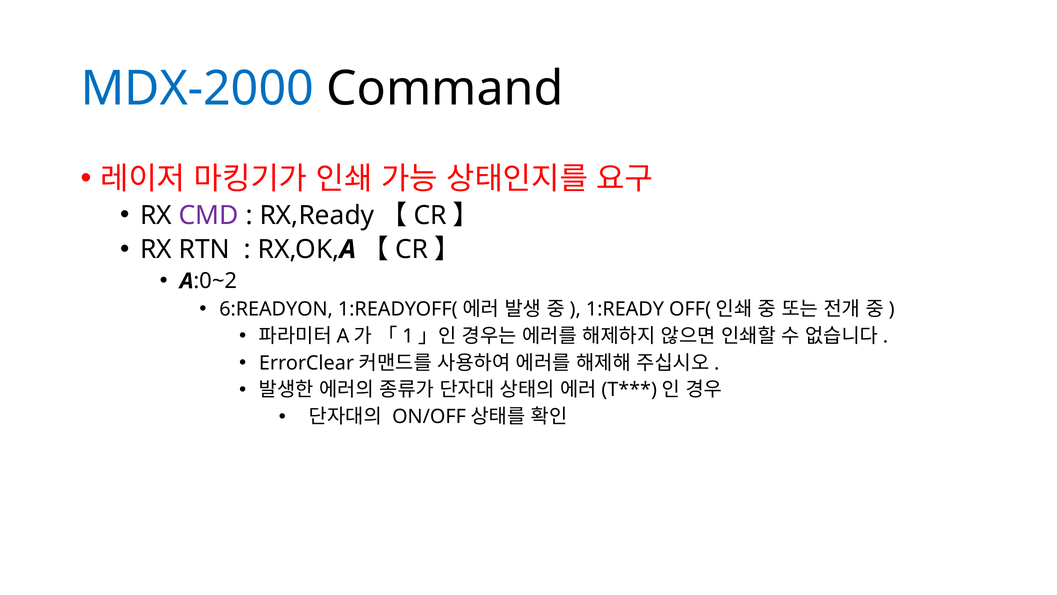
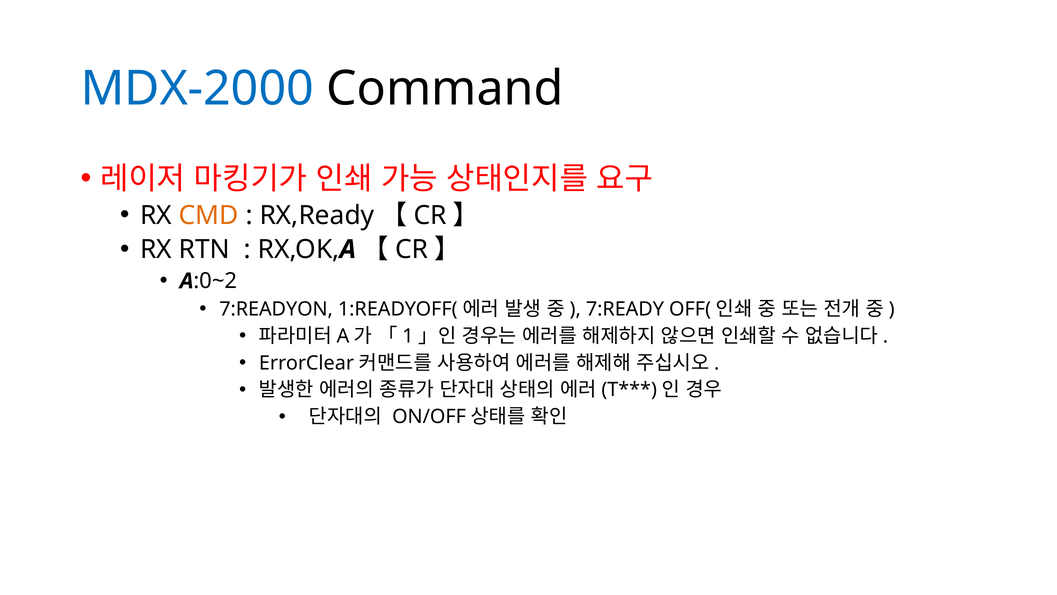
CMD colour: purple -> orange
6:READYON: 6:READYON -> 7:READYON
1:READY: 1:READY -> 7:READY
